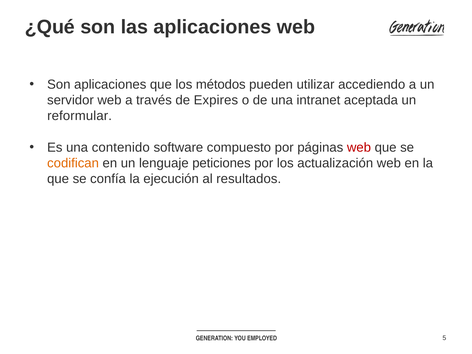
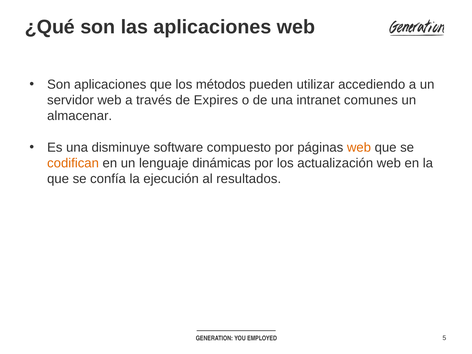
aceptada: aceptada -> comunes
reformular: reformular -> almacenar
contenido: contenido -> disminuye
web at (359, 147) colour: red -> orange
peticiones: peticiones -> dinámicas
